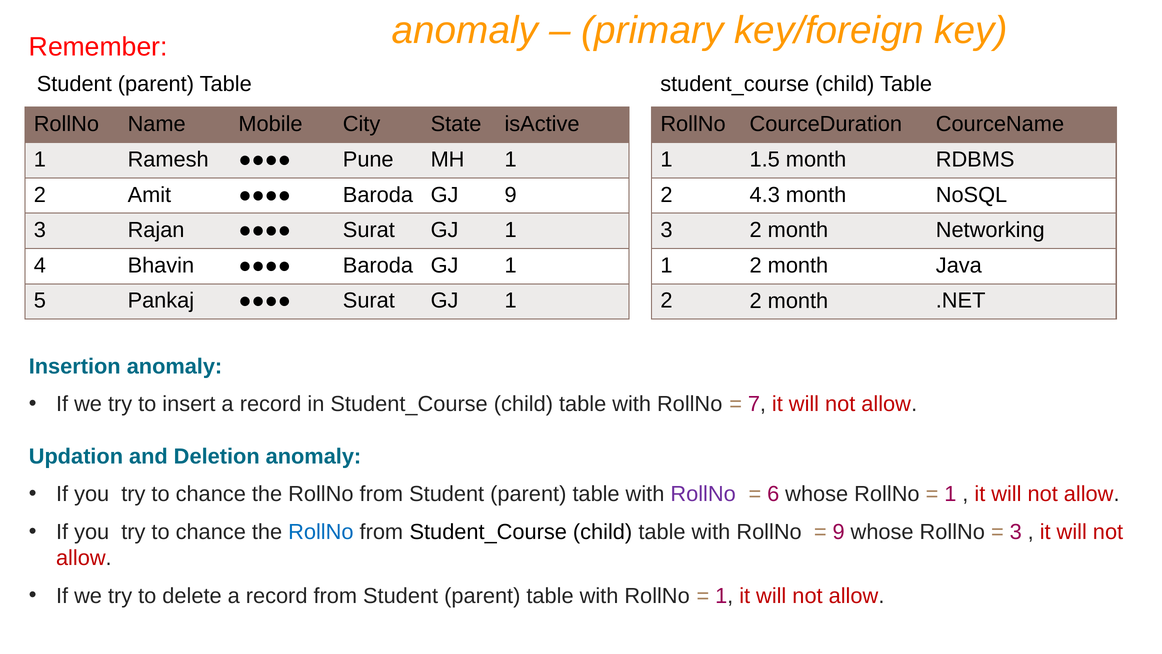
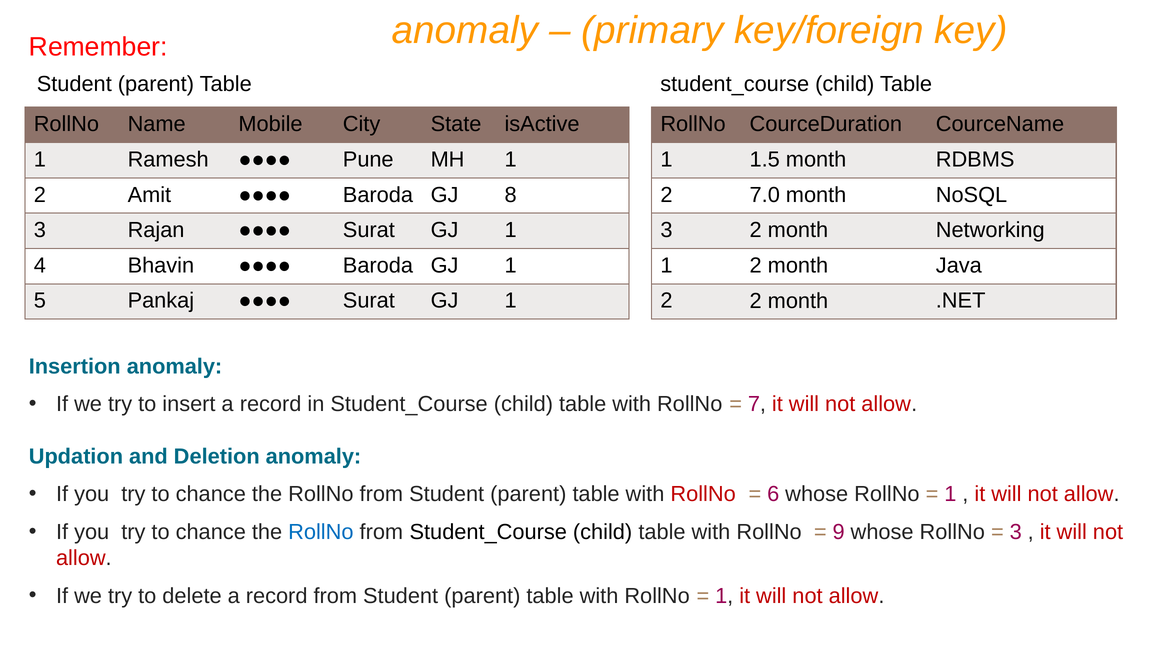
GJ 9: 9 -> 8
4.3: 4.3 -> 7.0
RollNo at (703, 494) colour: purple -> red
